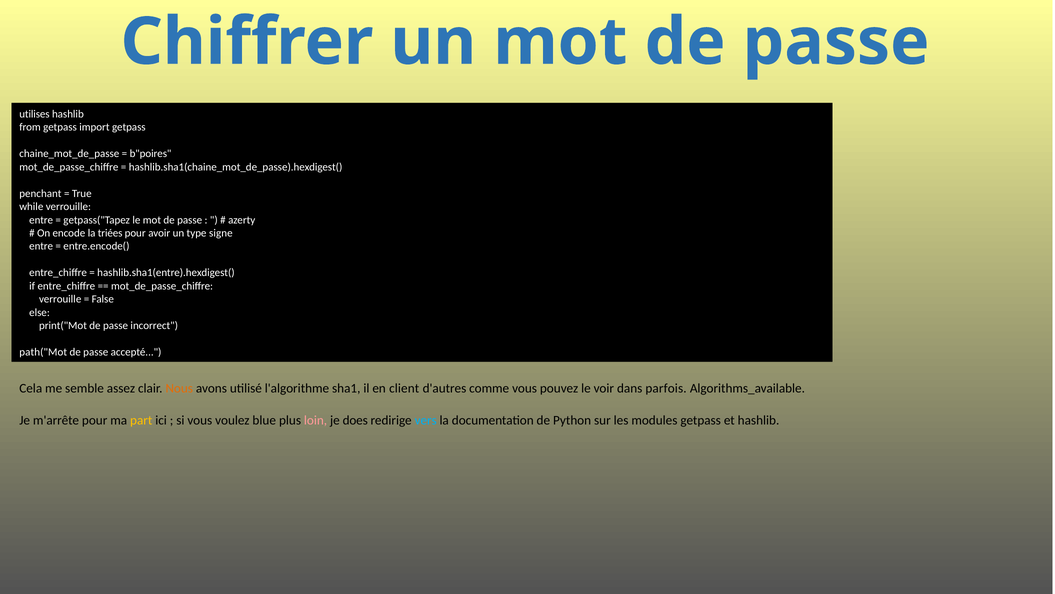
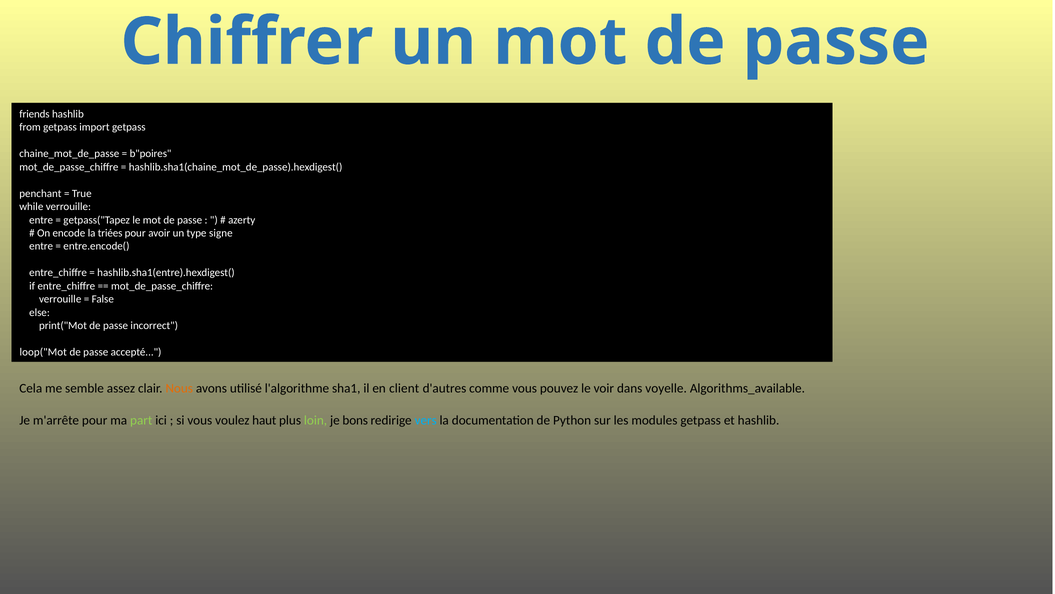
utilises: utilises -> friends
path("Mot: path("Mot -> loop("Mot
parfois: parfois -> voyelle
part colour: yellow -> light green
blue: blue -> haut
loin colour: pink -> light green
does: does -> bons
